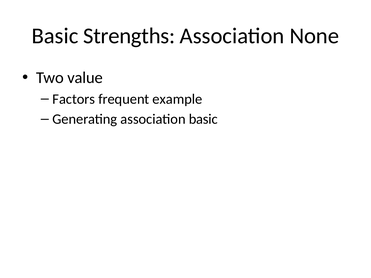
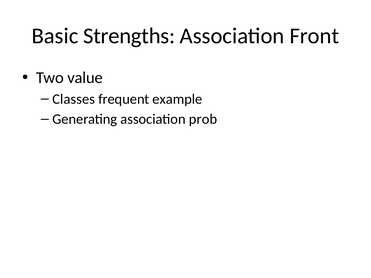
None: None -> Front
Factors: Factors -> Classes
association basic: basic -> prob
